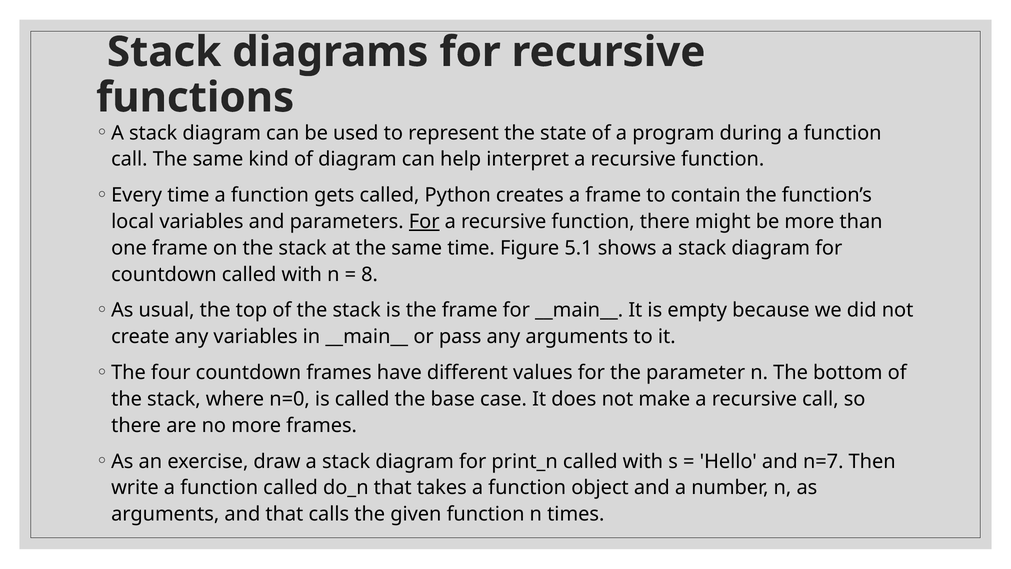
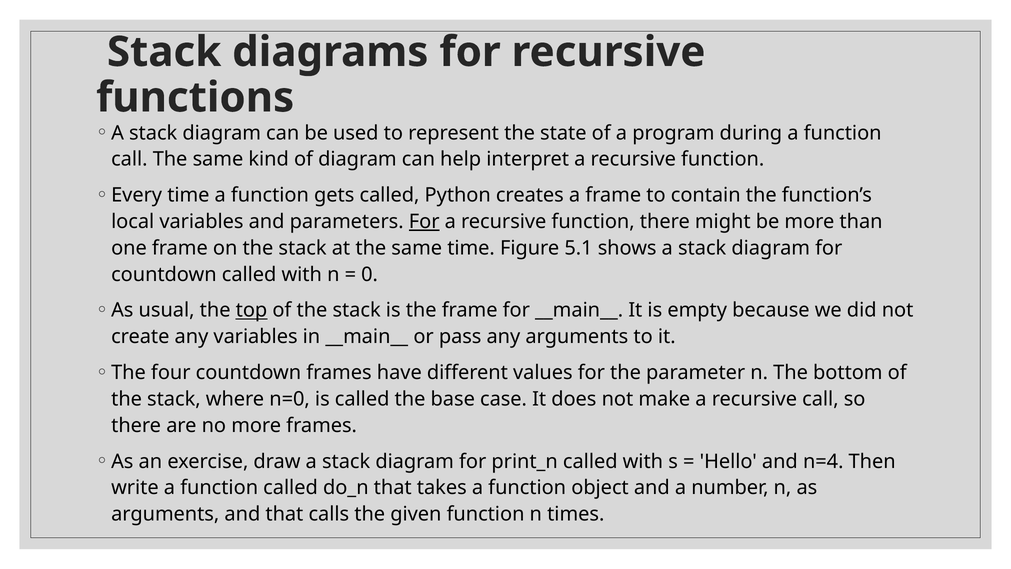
8: 8 -> 0
top underline: none -> present
n=7: n=7 -> n=4
